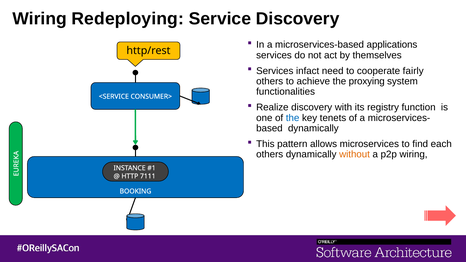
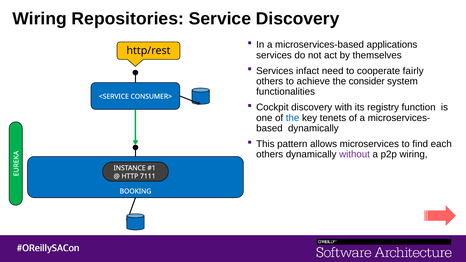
Redeploying: Redeploying -> Repositories
proxying: proxying -> consider
Realize: Realize -> Cockpit
without colour: orange -> purple
